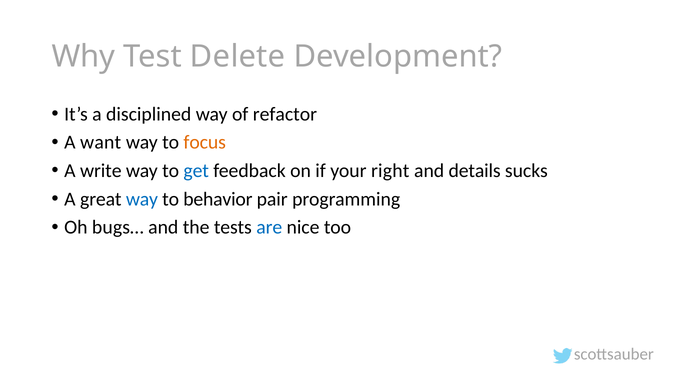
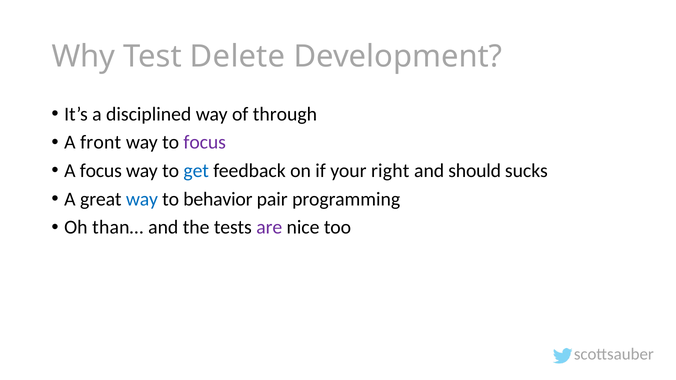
refactor: refactor -> through
want: want -> front
focus at (205, 143) colour: orange -> purple
A write: write -> focus
details: details -> should
bugs…: bugs… -> than…
are colour: blue -> purple
